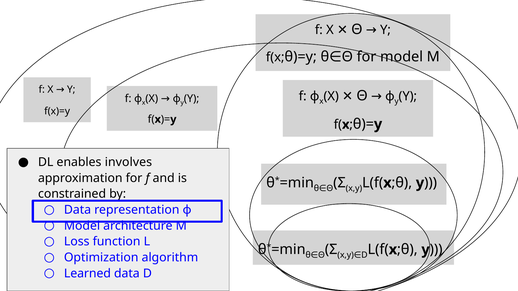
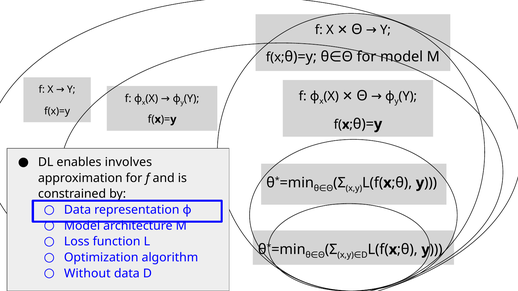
Learned: Learned -> Without
